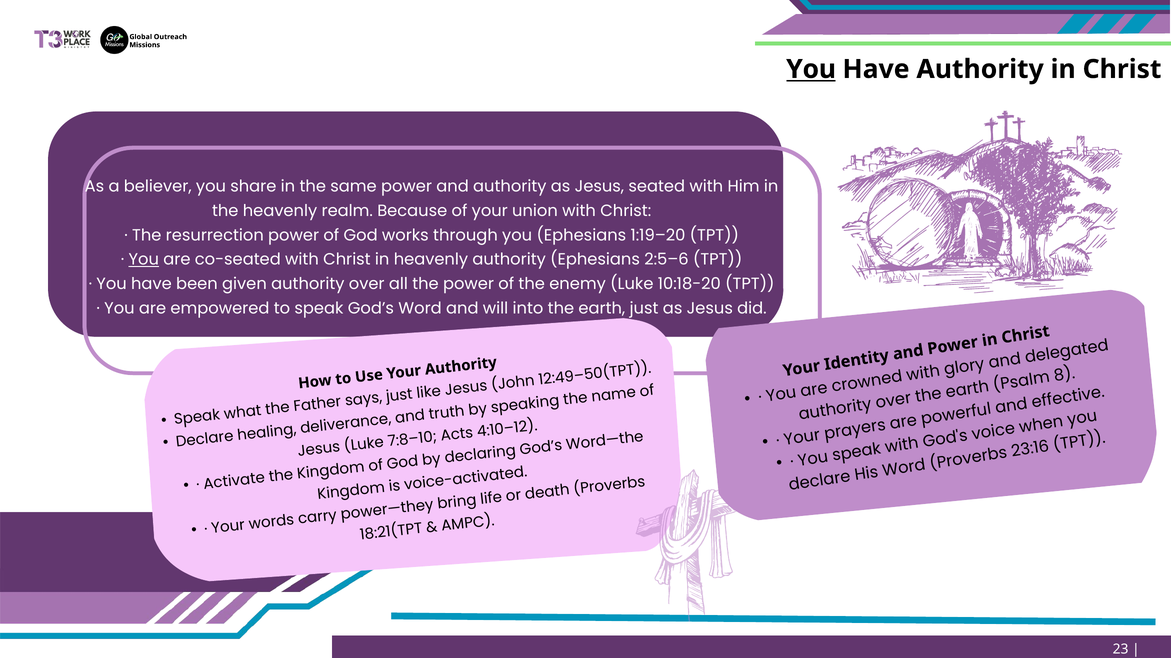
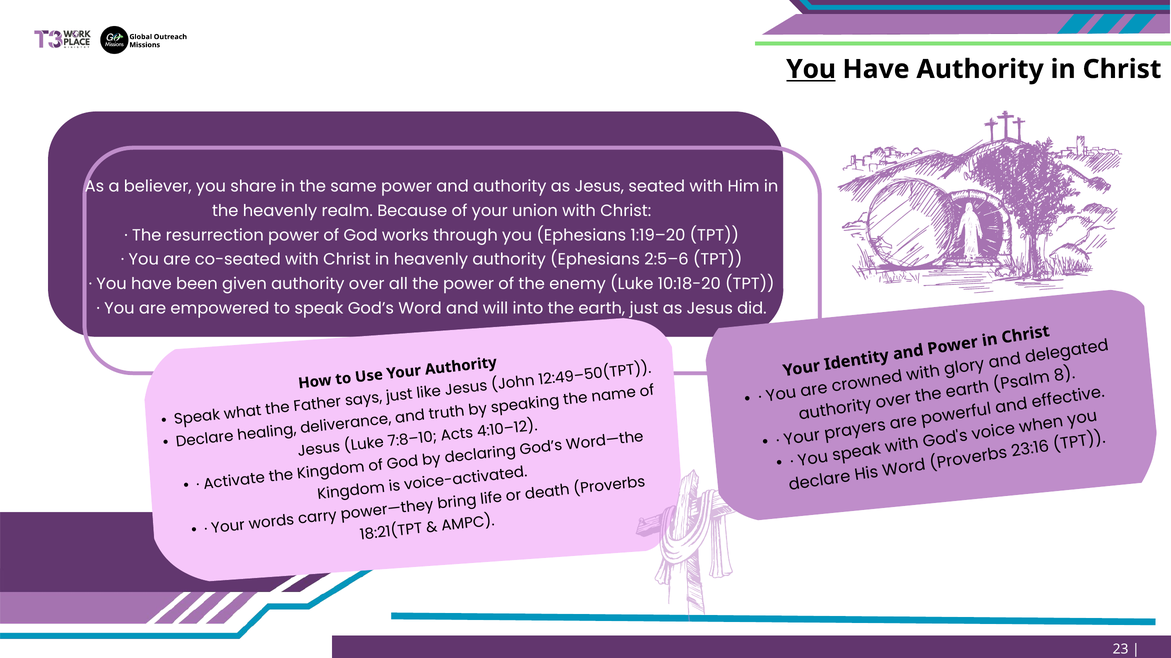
You at (144, 260) underline: present -> none
